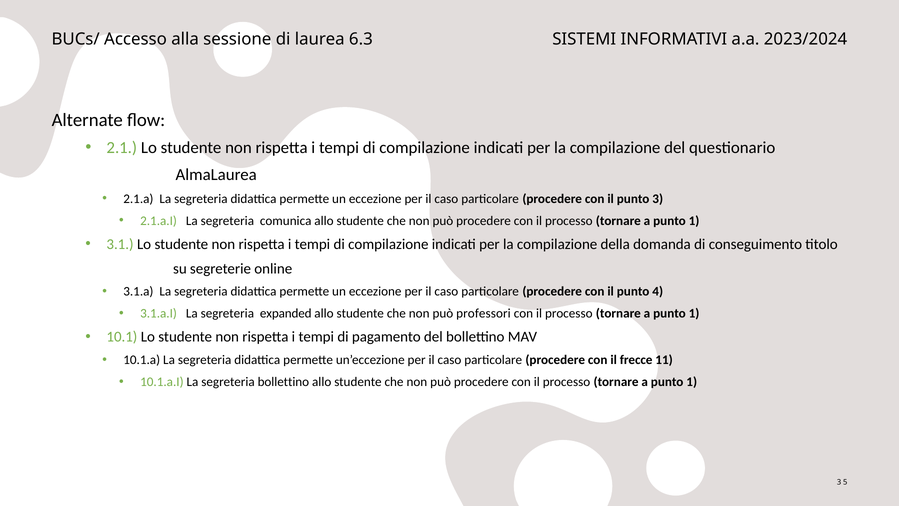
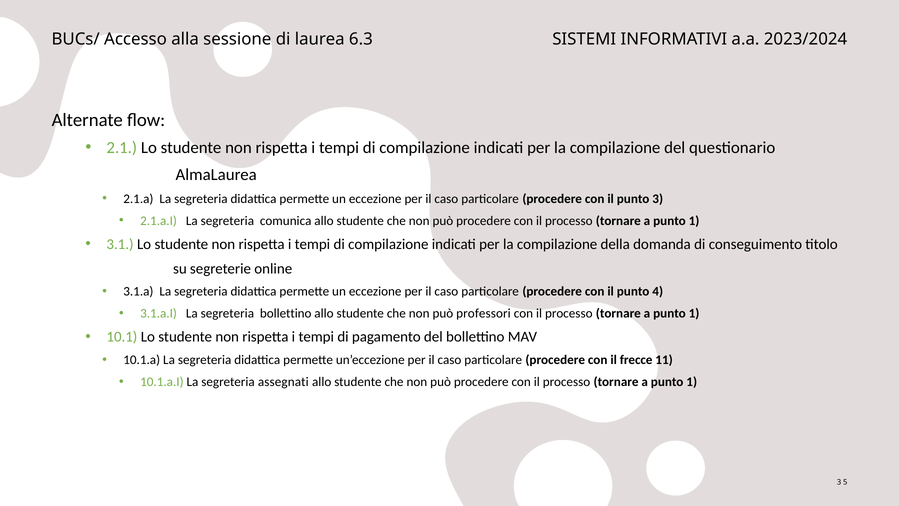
segreteria expanded: expanded -> bollettino
segreteria bollettino: bollettino -> assegnati
